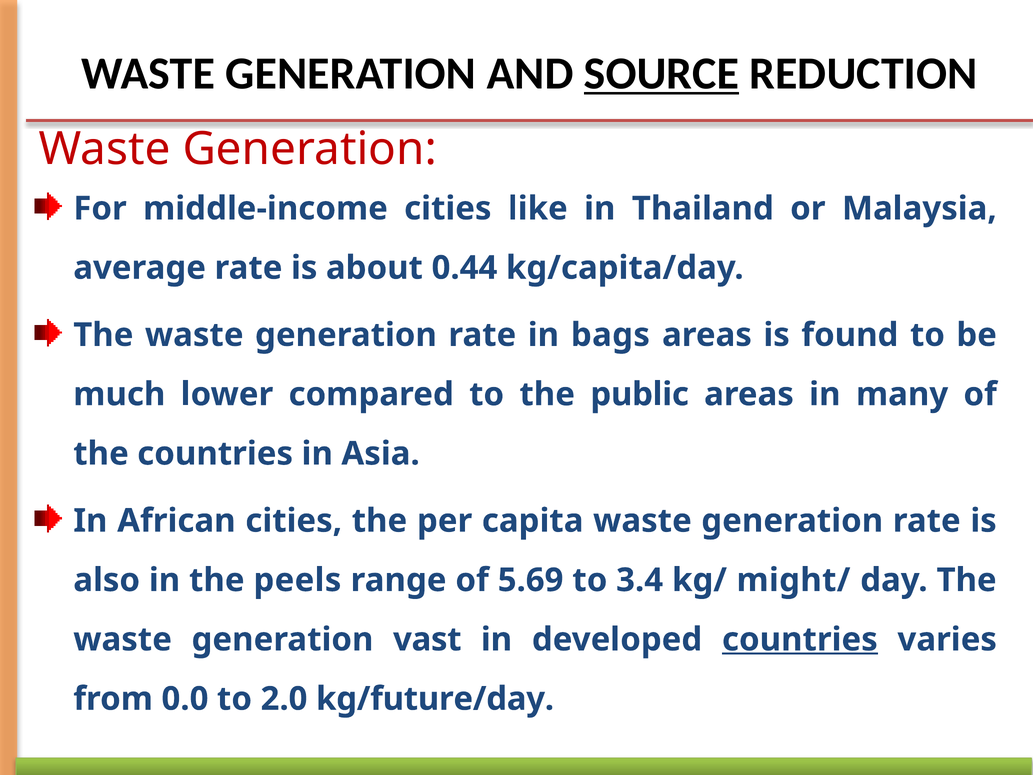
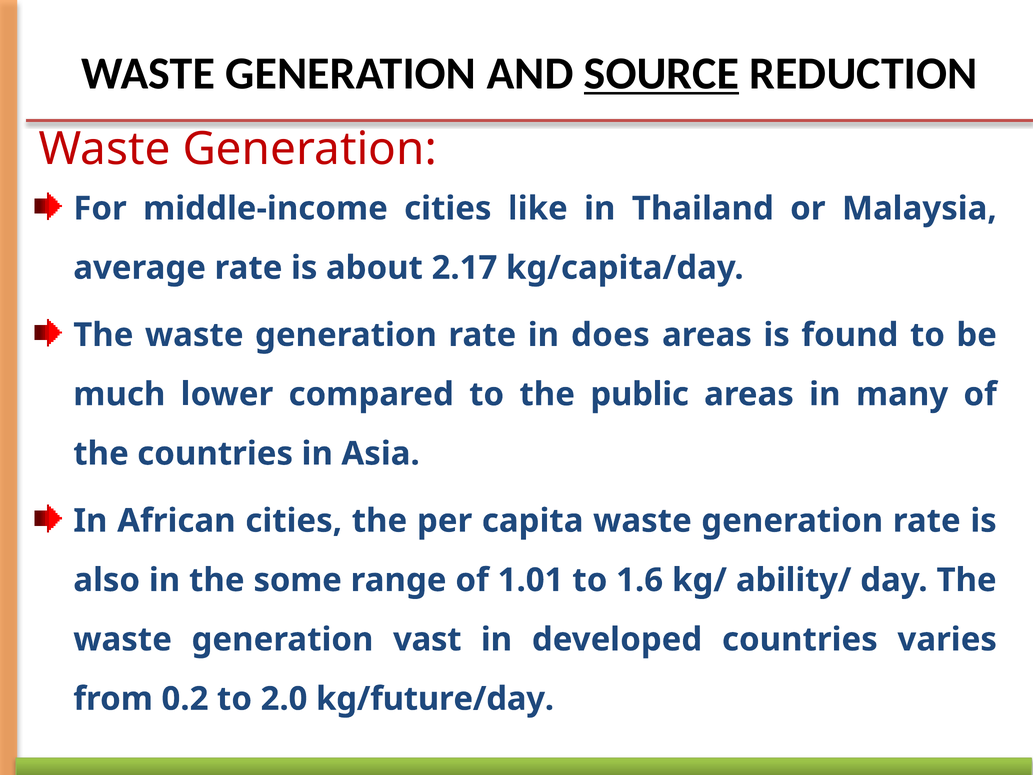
0.44: 0.44 -> 2.17
bags: bags -> does
peels: peels -> some
5.69: 5.69 -> 1.01
3.4: 3.4 -> 1.6
might/: might/ -> ability/
countries at (800, 639) underline: present -> none
0.0: 0.0 -> 0.2
